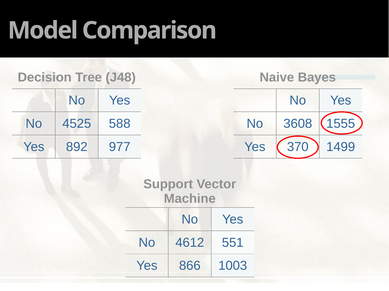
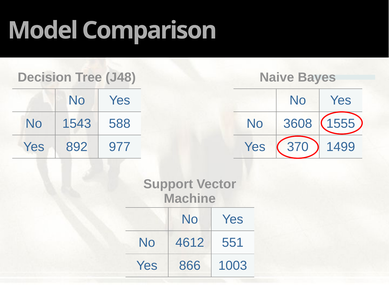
4525: 4525 -> 1543
